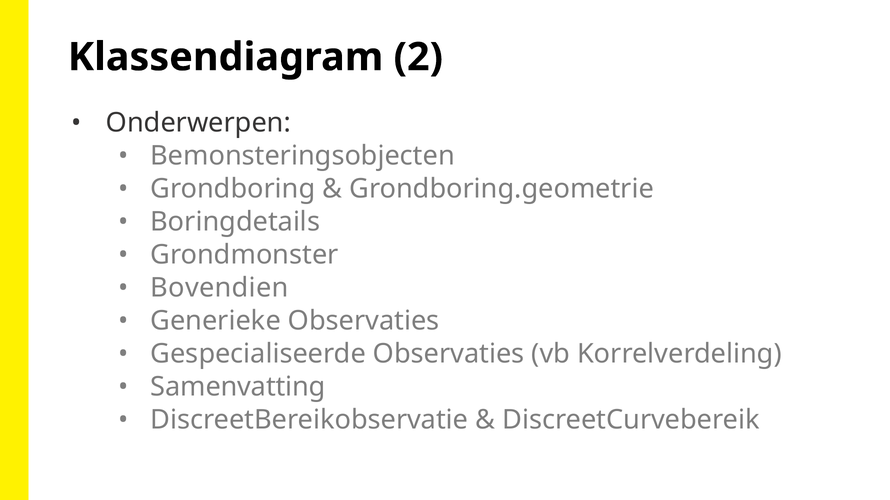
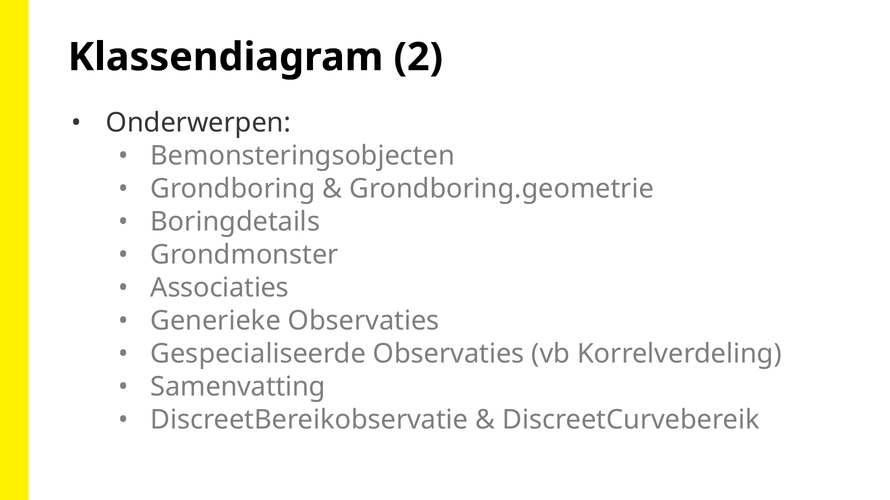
Bovendien: Bovendien -> Associaties
